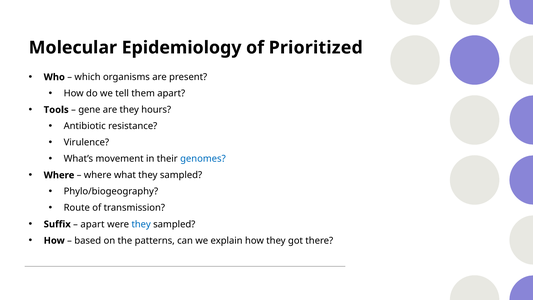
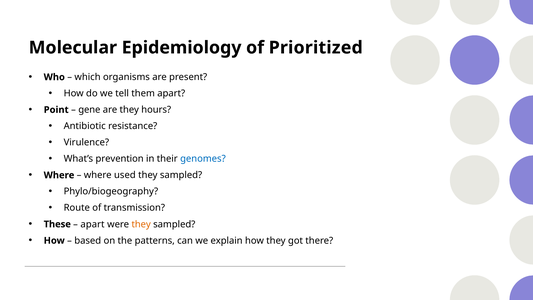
Tools: Tools -> Point
movement: movement -> prevention
what: what -> used
Suffix: Suffix -> These
they at (141, 224) colour: blue -> orange
